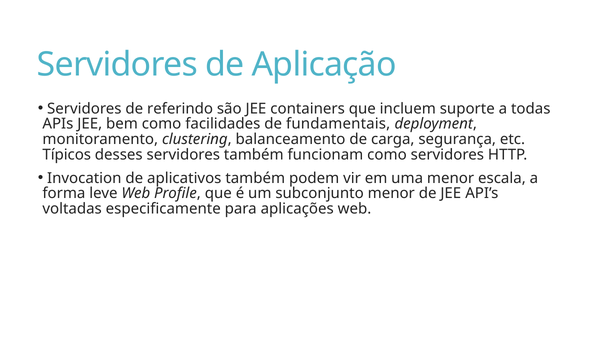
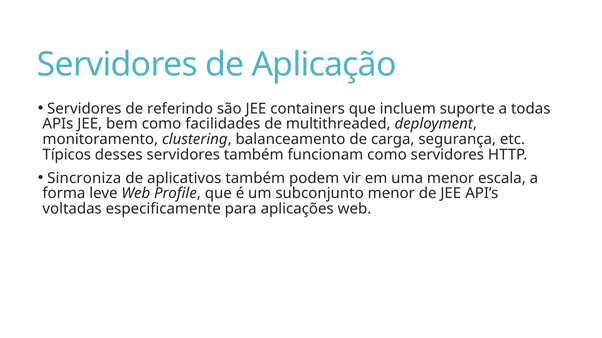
fundamentais: fundamentais -> multithreaded
Invocation: Invocation -> Sincroniza
